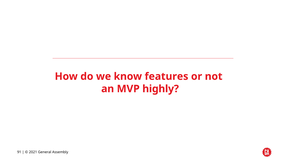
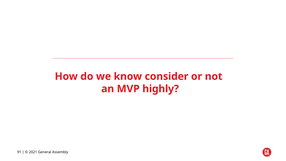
features: features -> consider
